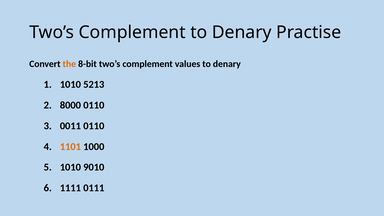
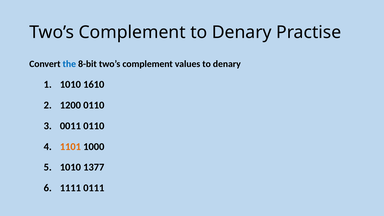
the colour: orange -> blue
5213: 5213 -> 1610
8000: 8000 -> 1200
9010: 9010 -> 1377
